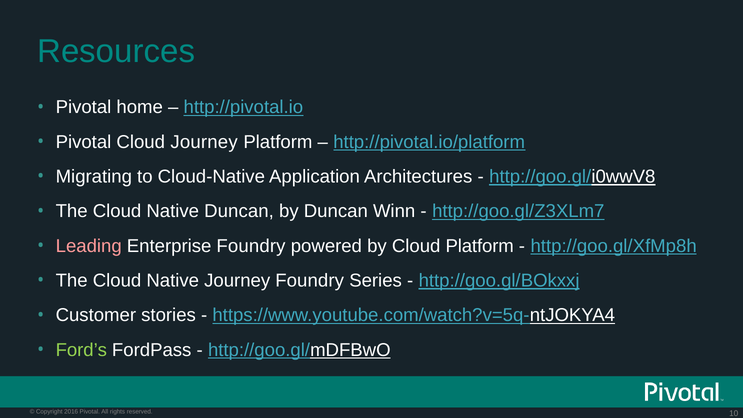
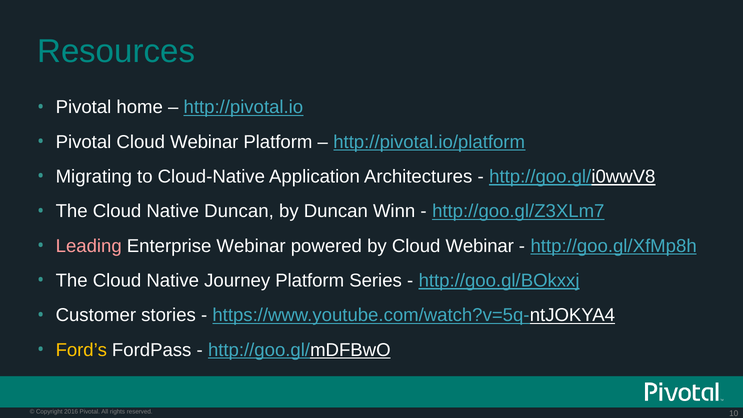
Pivotal Cloud Journey: Journey -> Webinar
Enterprise Foundry: Foundry -> Webinar
by Cloud Platform: Platform -> Webinar
Journey Foundry: Foundry -> Platform
Ford’s colour: light green -> yellow
